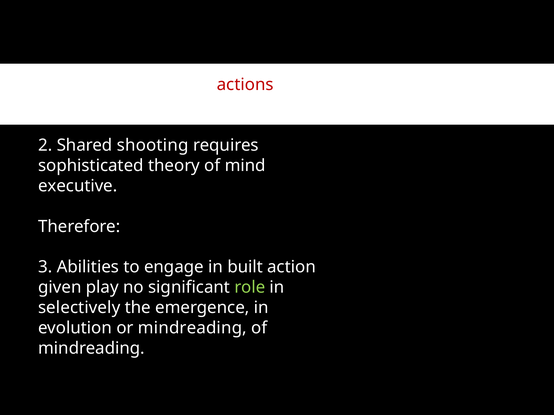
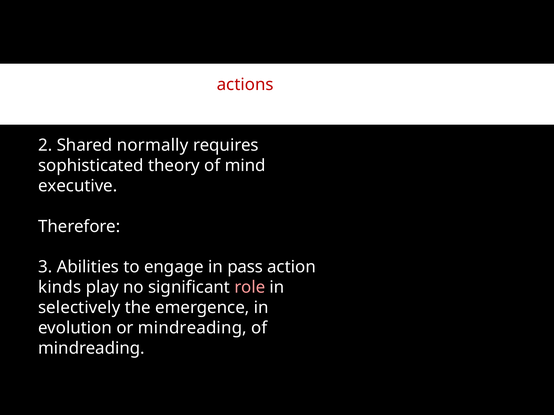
shooting: shooting -> normally
built: built -> pass
given: given -> kinds
role colour: light green -> pink
